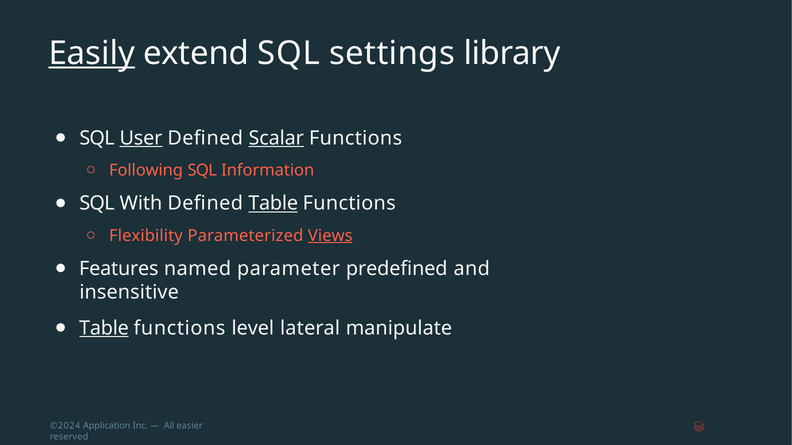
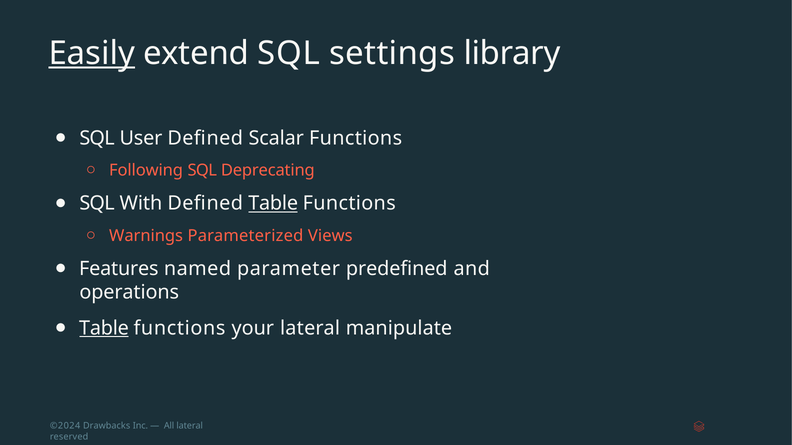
User underline: present -> none
Scalar underline: present -> none
Information: Information -> Deprecating
Flexibility: Flexibility -> Warnings
Views underline: present -> none
insensitive: insensitive -> operations
level: level -> your
Application: Application -> Drawbacks
All easier: easier -> lateral
